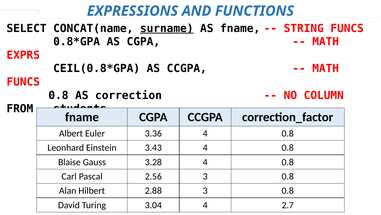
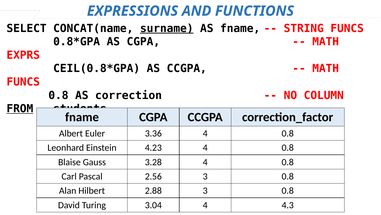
FROM underline: none -> present
3.43: 3.43 -> 4.23
2.7: 2.7 -> 4.3
